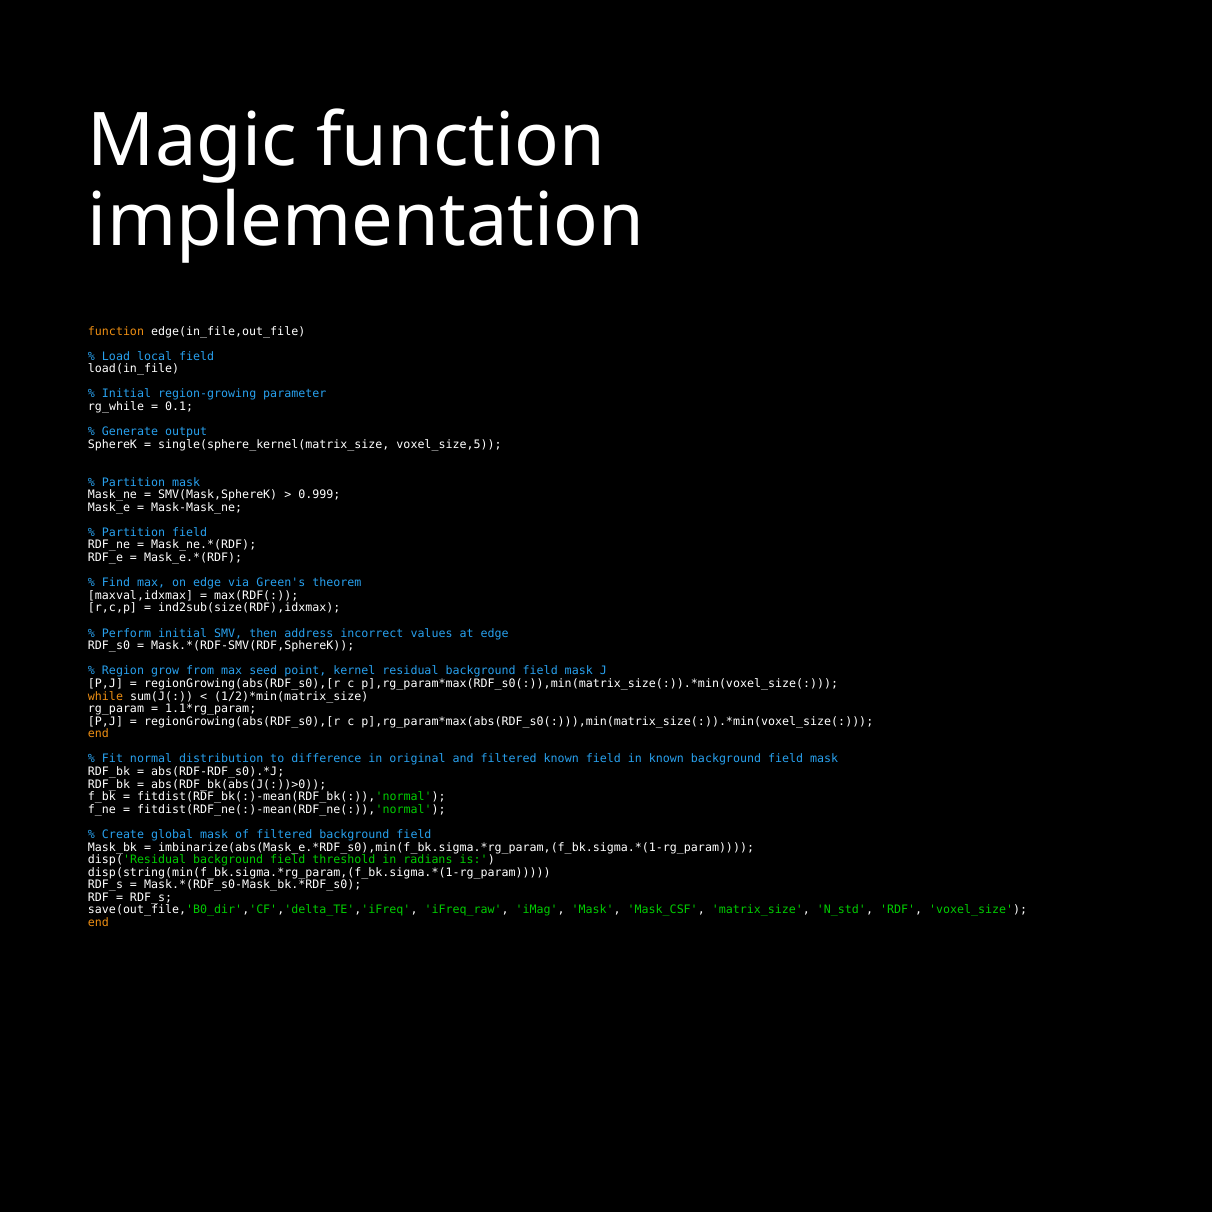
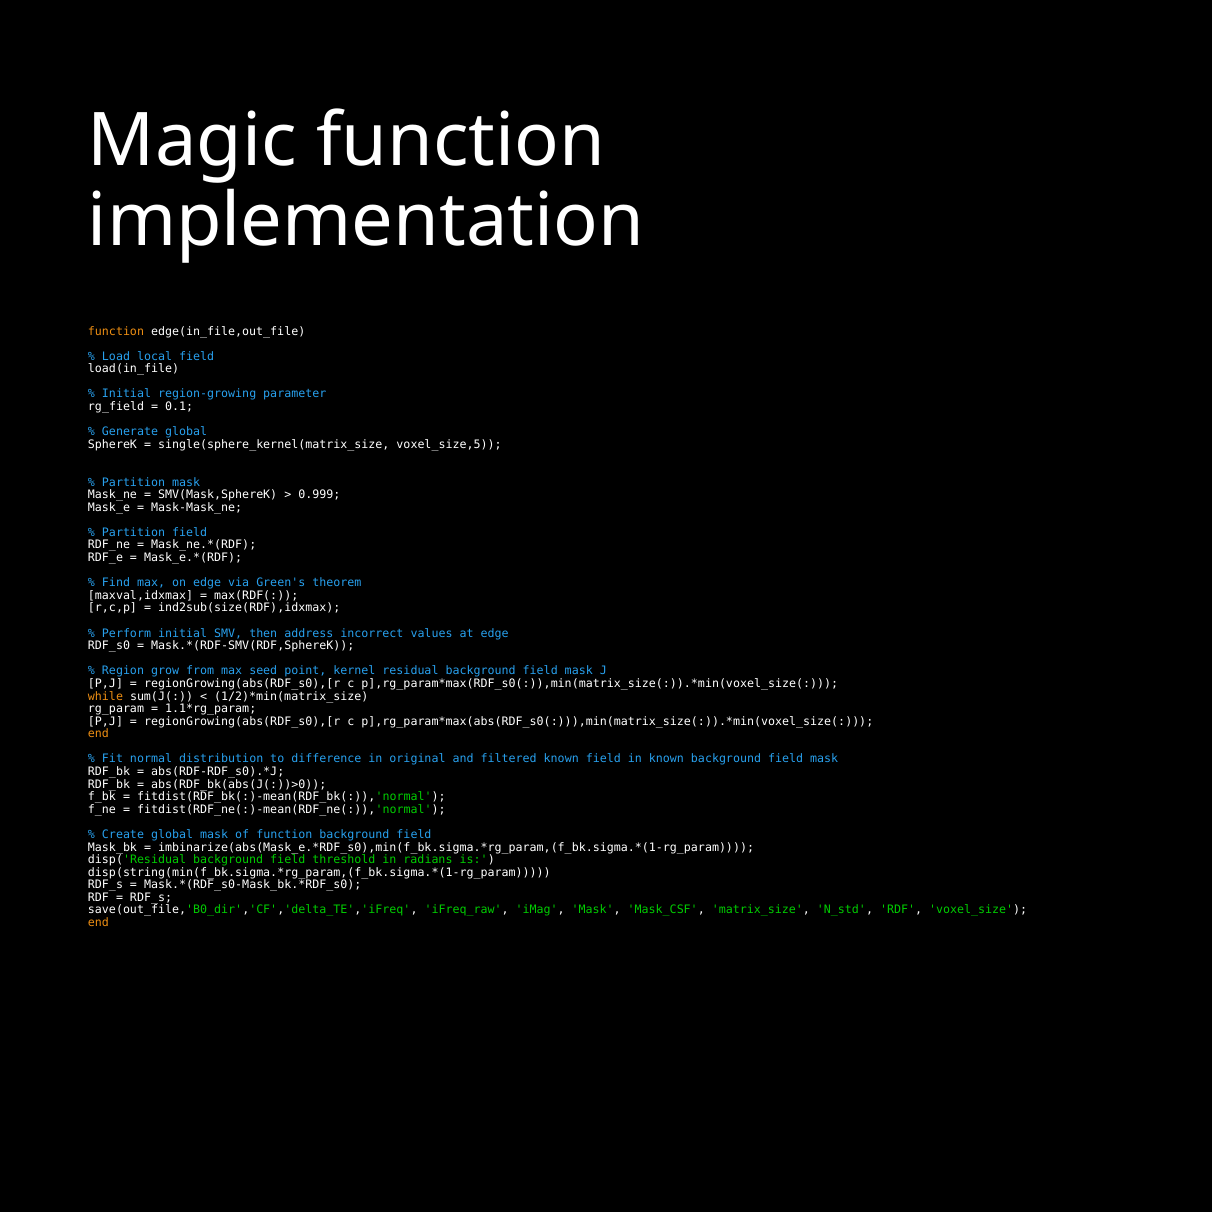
rg_while: rg_while -> rg_field
Generate output: output -> global
of filtered: filtered -> function
